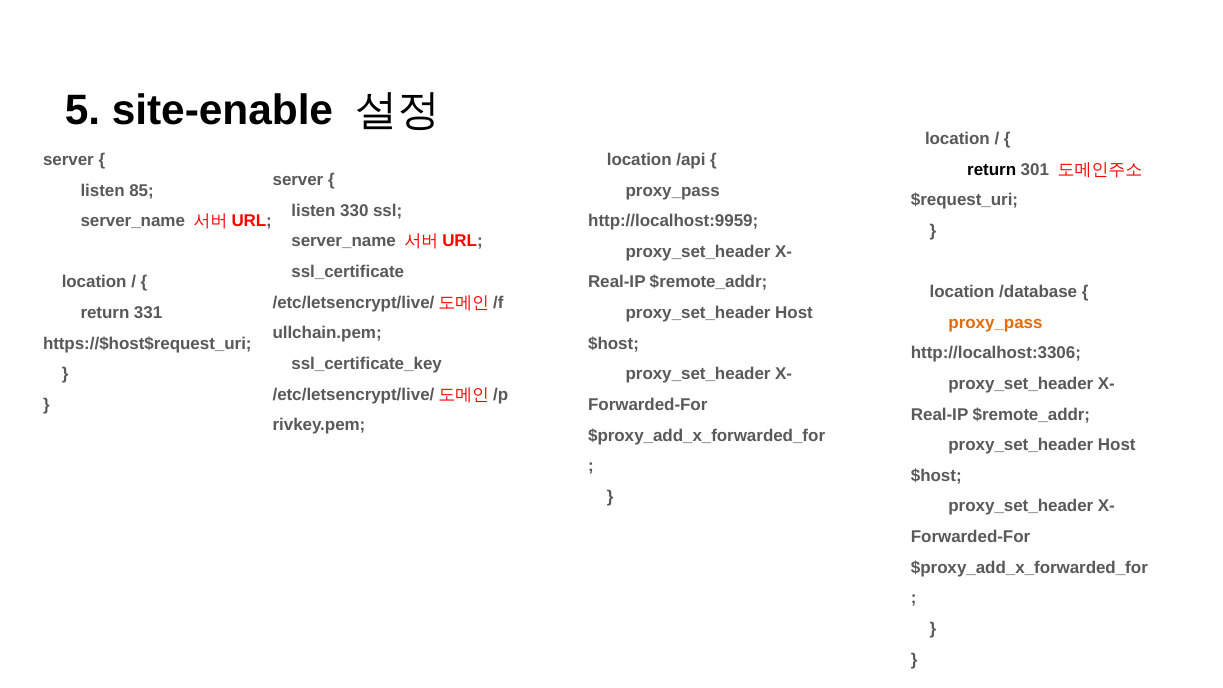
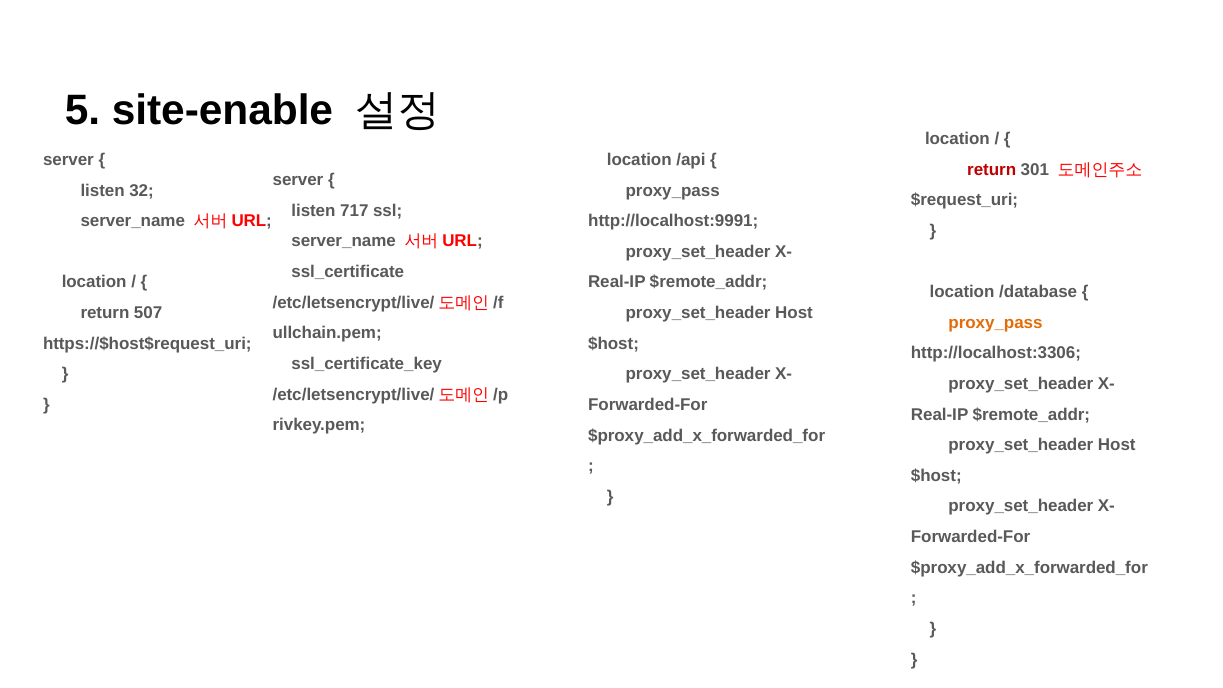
return at (992, 169) colour: black -> red
85: 85 -> 32
330: 330 -> 717
http://localhost:9959: http://localhost:9959 -> http://localhost:9991
331: 331 -> 507
